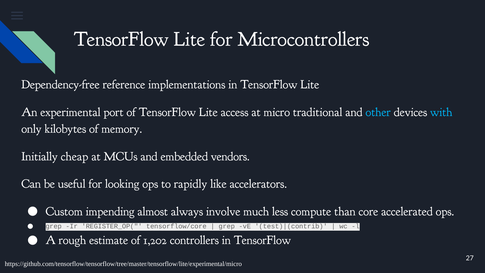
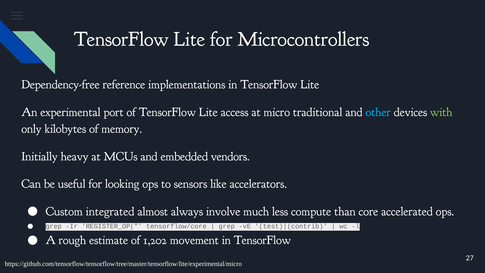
with colour: light blue -> light green
cheap: cheap -> heavy
rapidly: rapidly -> sensors
impending: impending -> integrated
controllers: controllers -> movement
